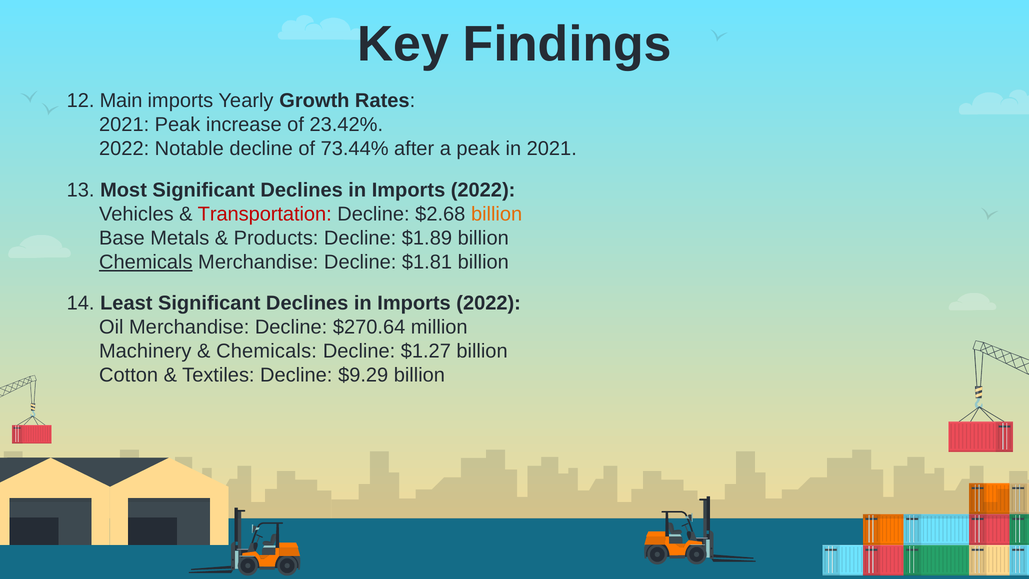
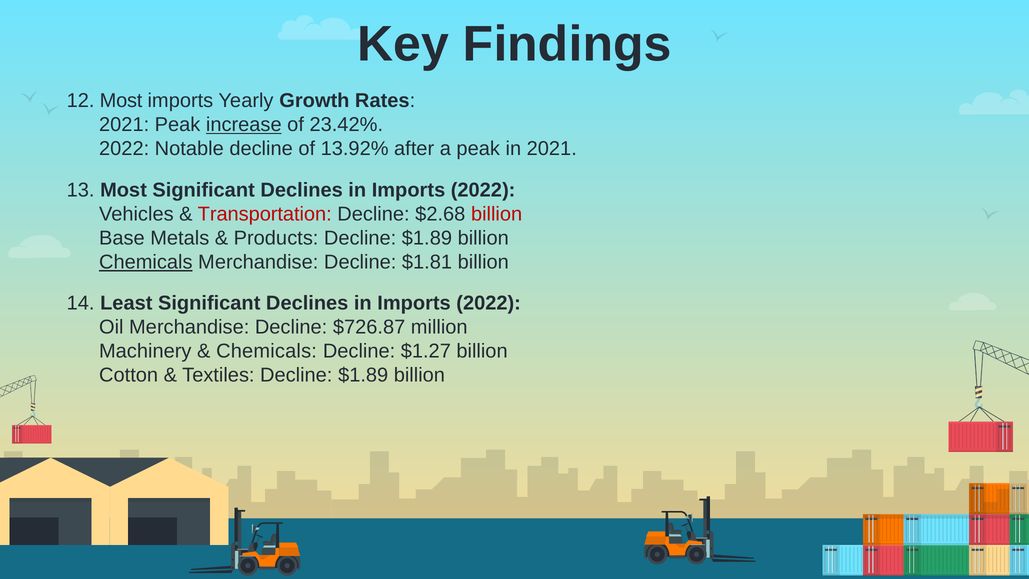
12 Main: Main -> Most
increase underline: none -> present
73.44%: 73.44% -> 13.92%
billion at (497, 214) colour: orange -> red
$270.64: $270.64 -> $726.87
Textiles Decline $9.29: $9.29 -> $1.89
